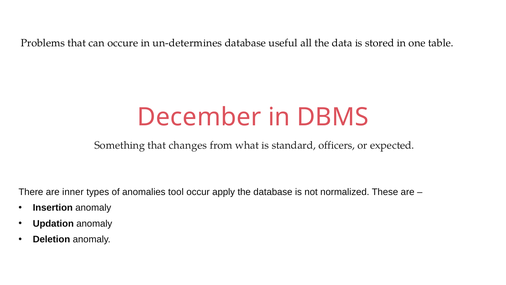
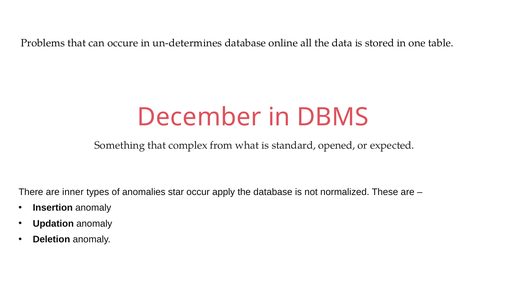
useful: useful -> online
changes: changes -> complex
officers: officers -> opened
tool: tool -> star
